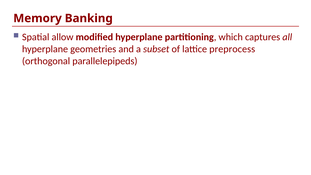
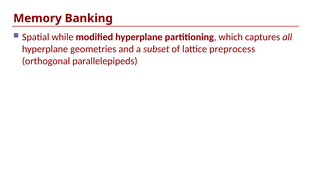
allow: allow -> while
